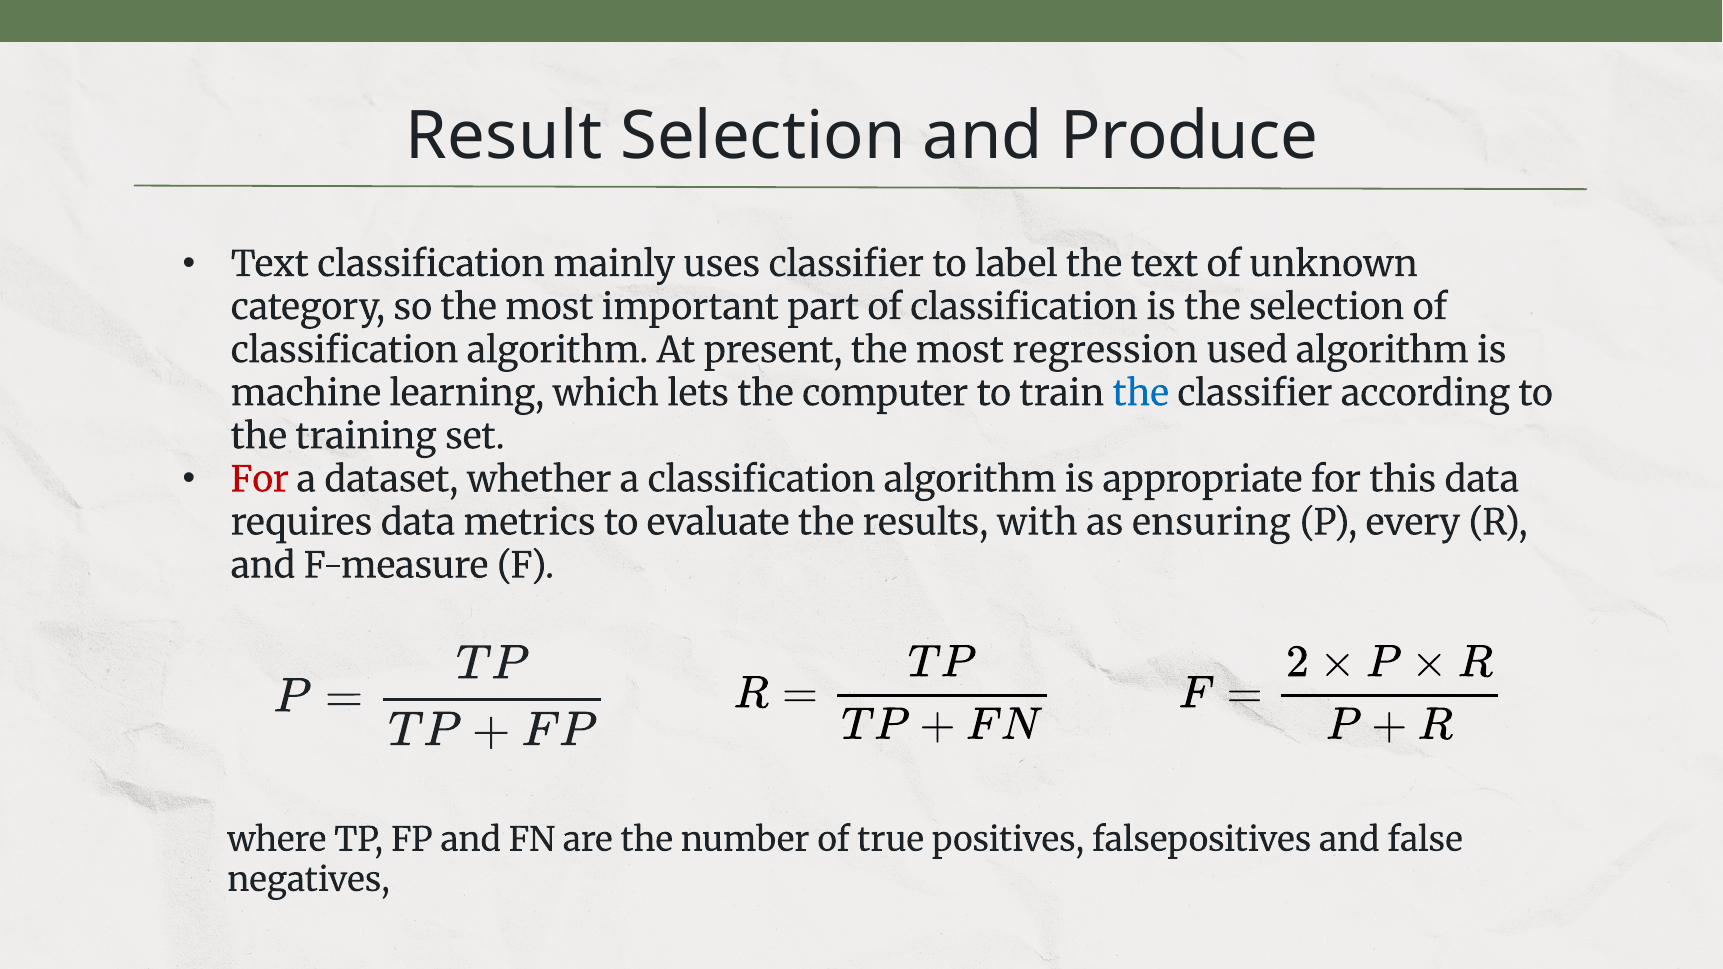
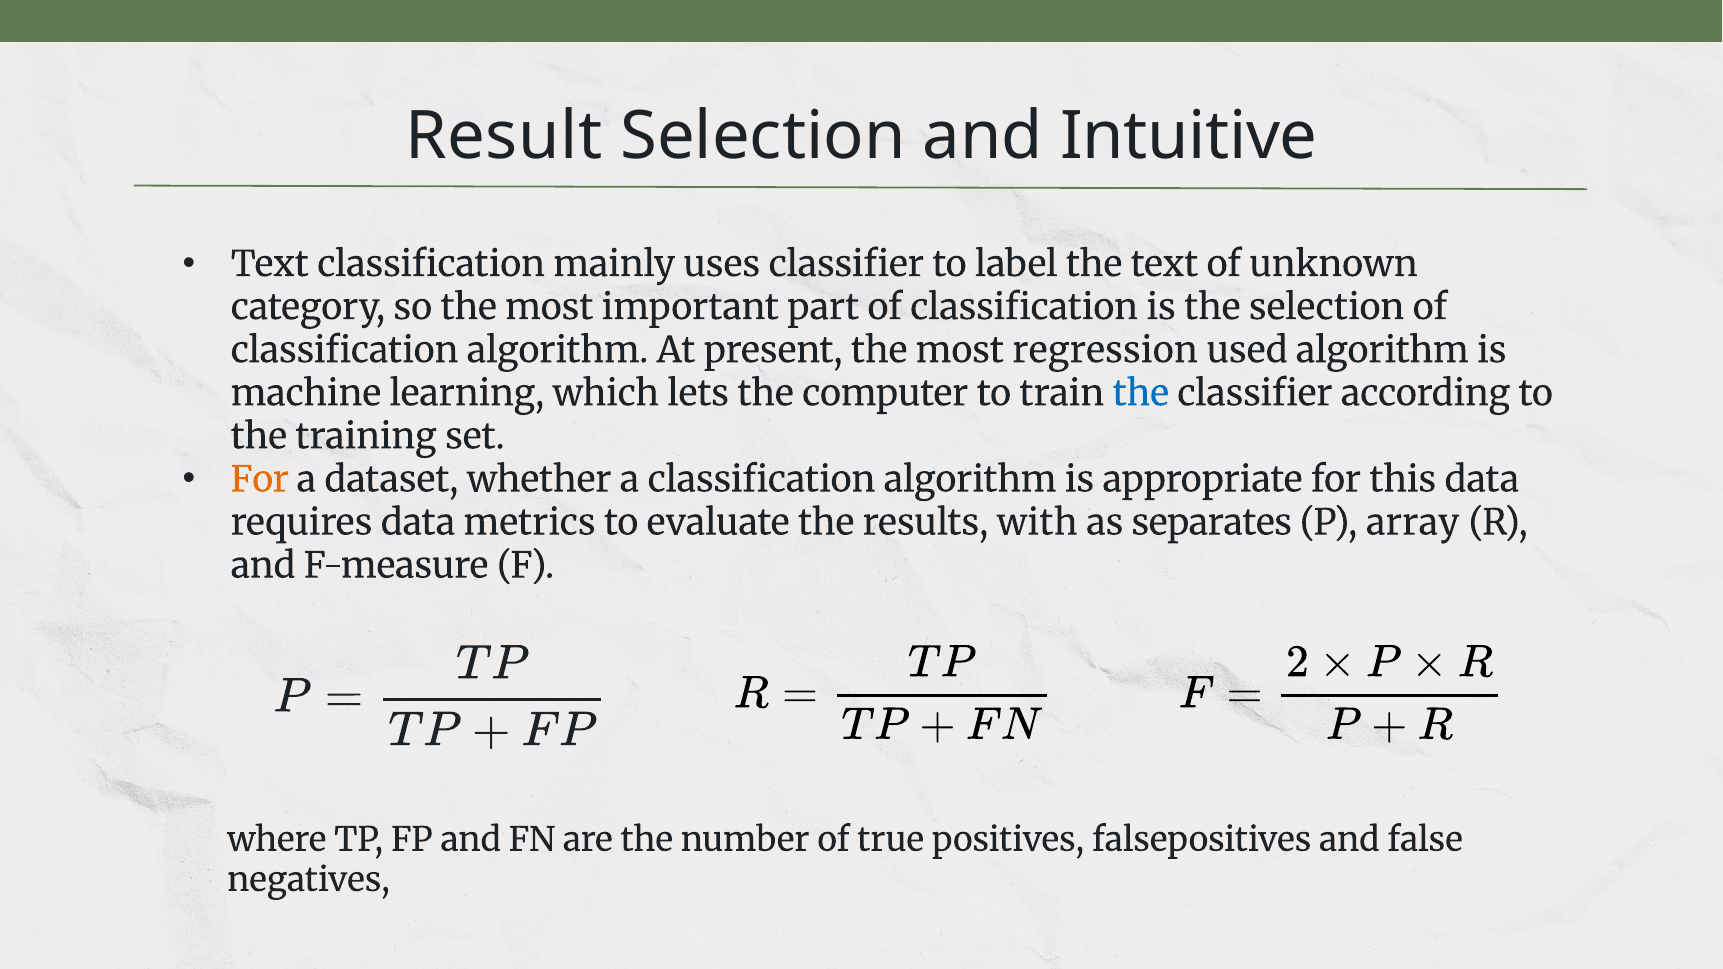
Produce: Produce -> Intuitive
For at (260, 480) colour: red -> orange
ensuring: ensuring -> separates
every: every -> array
